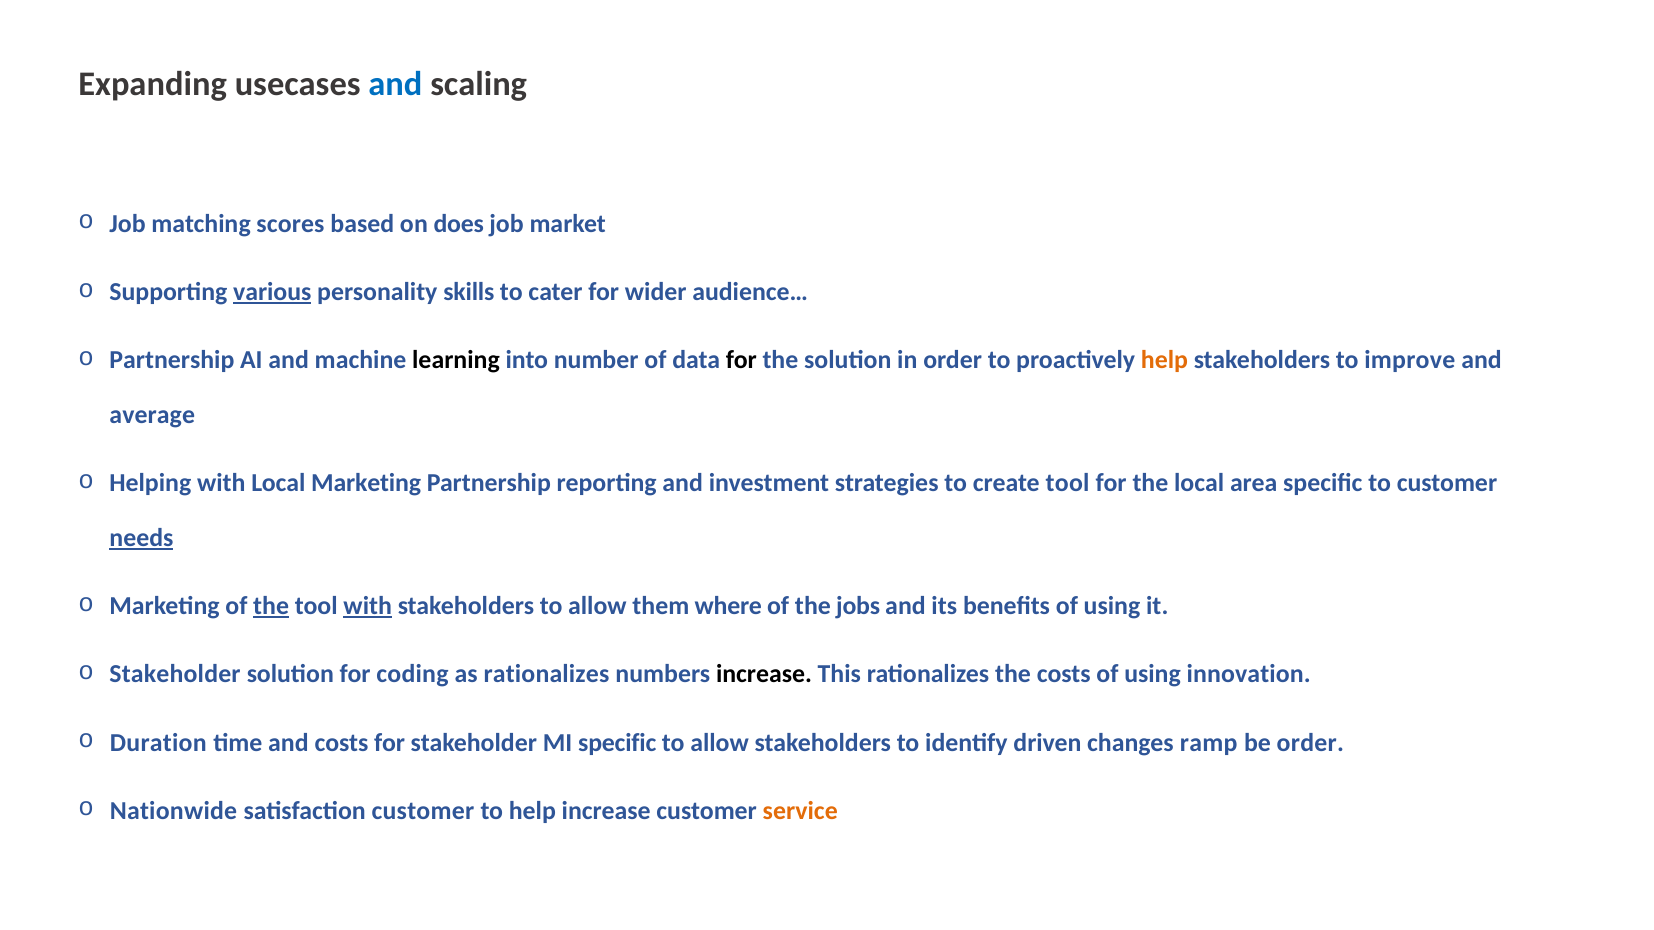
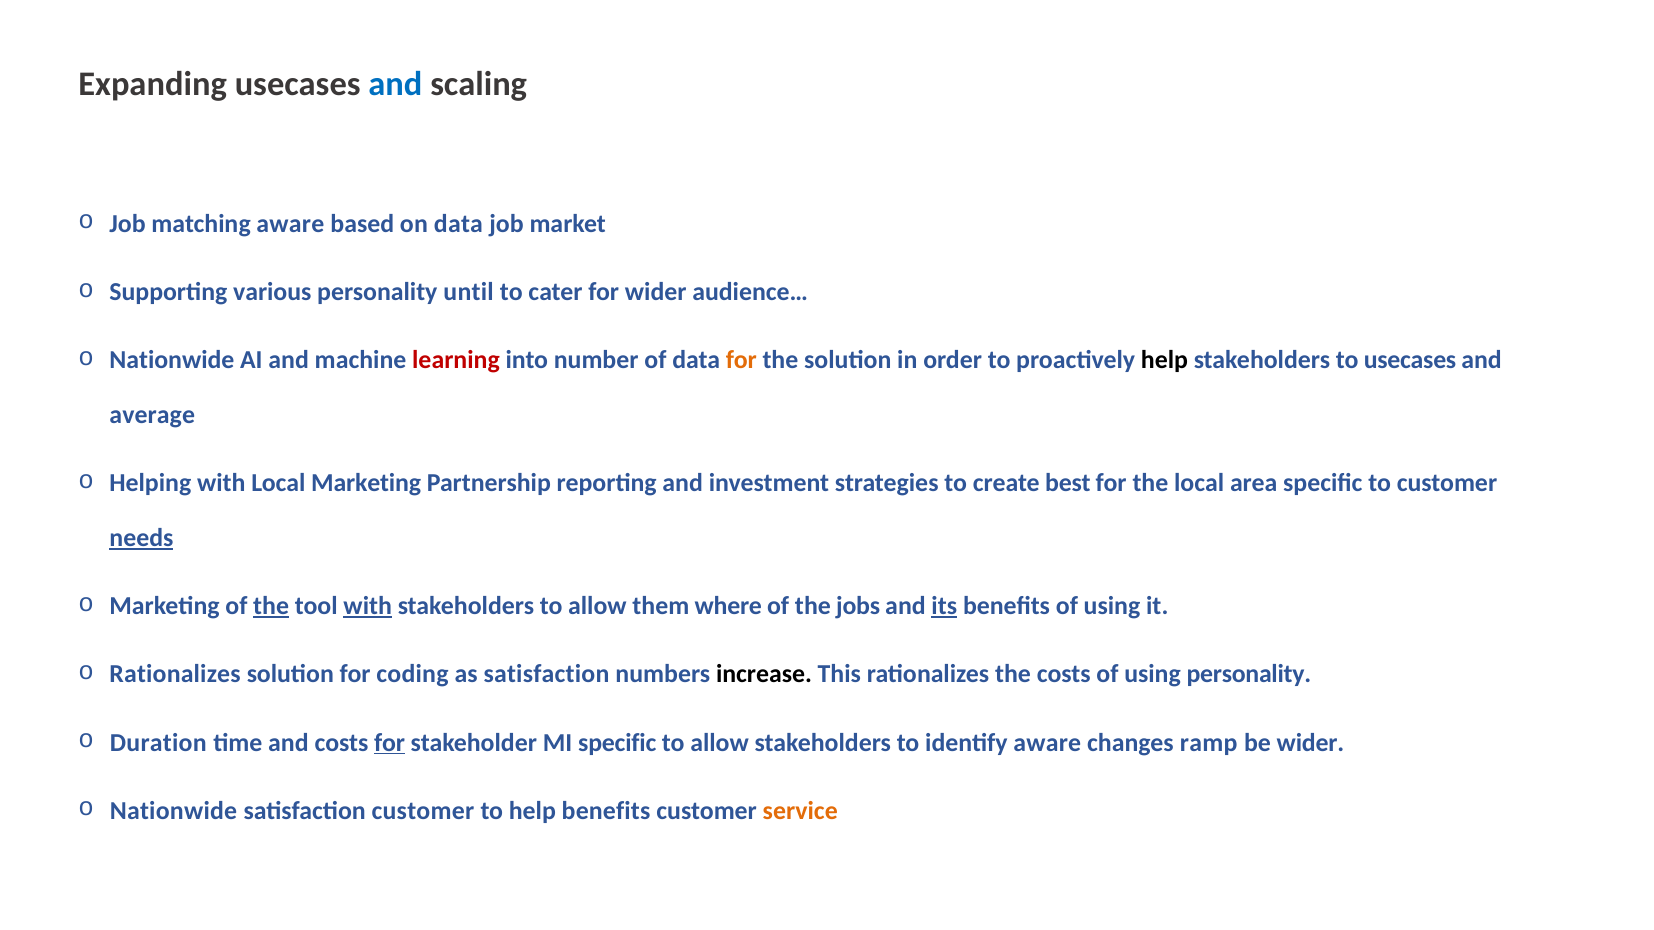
matching scores: scores -> aware
on does: does -> data
various underline: present -> none
skills: skills -> until
Partnership at (172, 360): Partnership -> Nationwide
learning colour: black -> red
for at (741, 360) colour: black -> orange
help at (1165, 360) colour: orange -> black
to improve: improve -> usecases
create tool: tool -> best
its underline: none -> present
Stakeholder at (175, 675): Stakeholder -> Rationalizes
as rationalizes: rationalizes -> satisfaction
using innovation: innovation -> personality
for at (390, 743) underline: none -> present
identify driven: driven -> aware
be order: order -> wider
help increase: increase -> benefits
